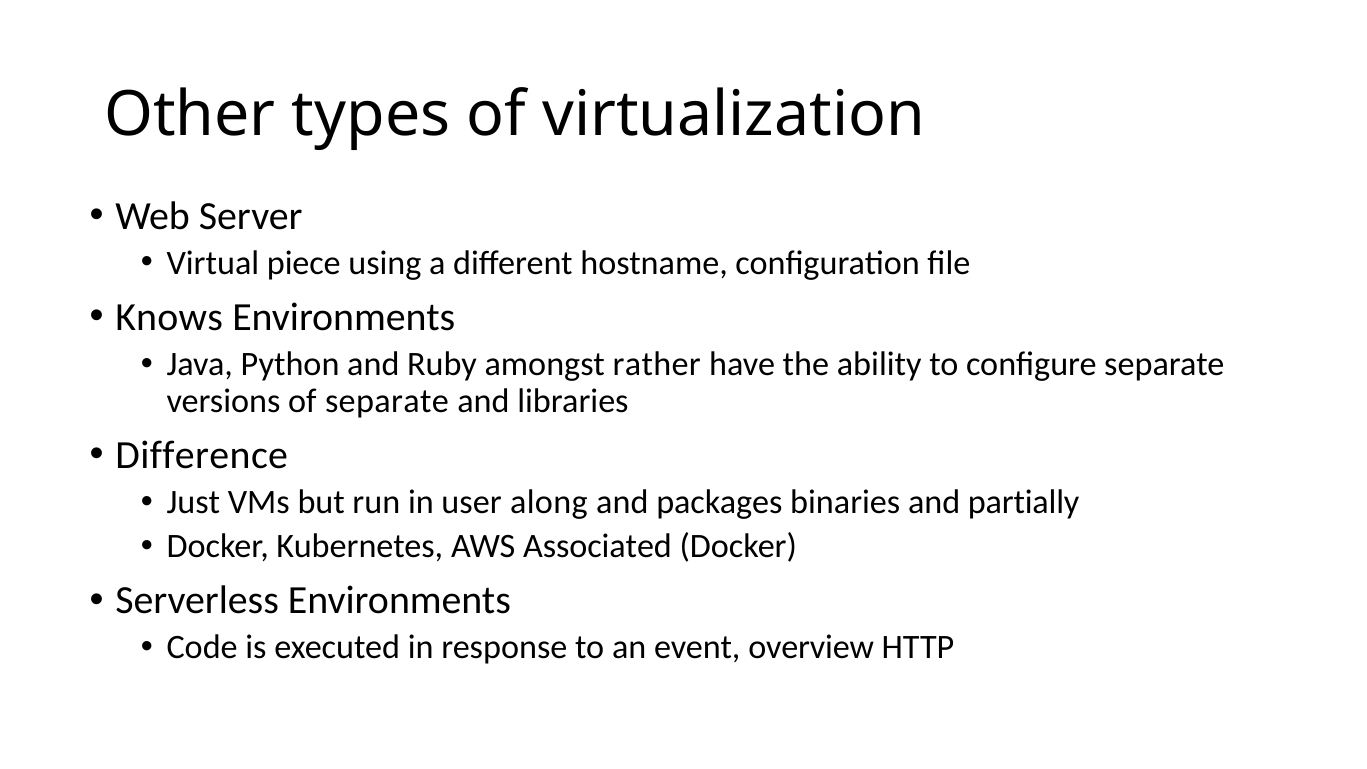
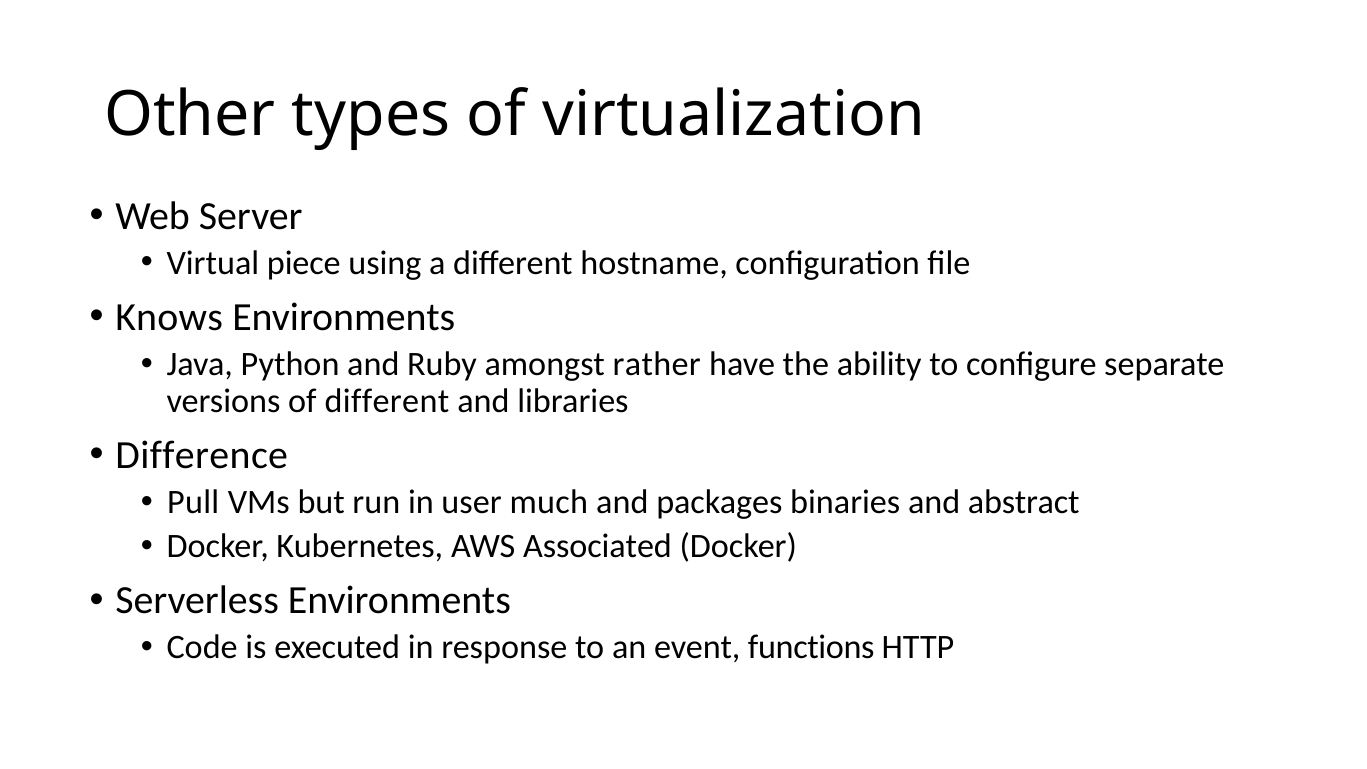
of separate: separate -> different
Just: Just -> Pull
along: along -> much
partially: partially -> abstract
overview: overview -> functions
